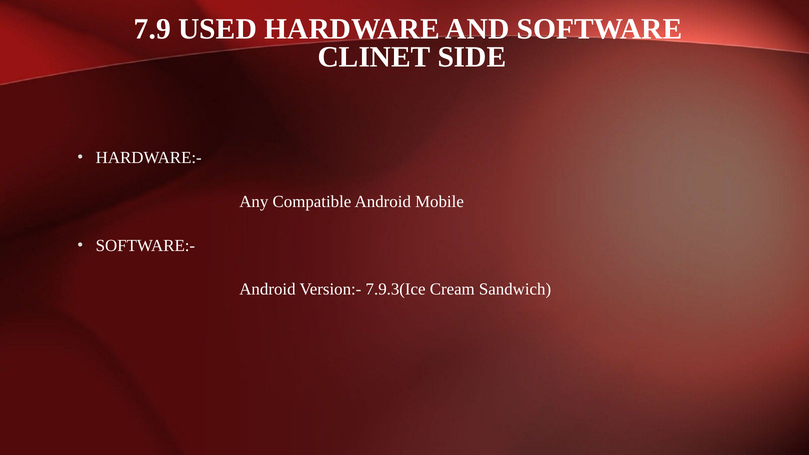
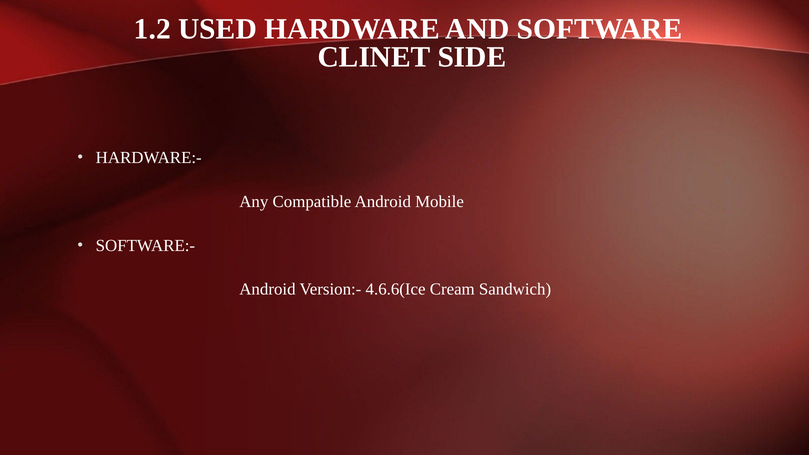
7.9: 7.9 -> 1.2
7.9.3(Ice: 7.9.3(Ice -> 4.6.6(Ice
